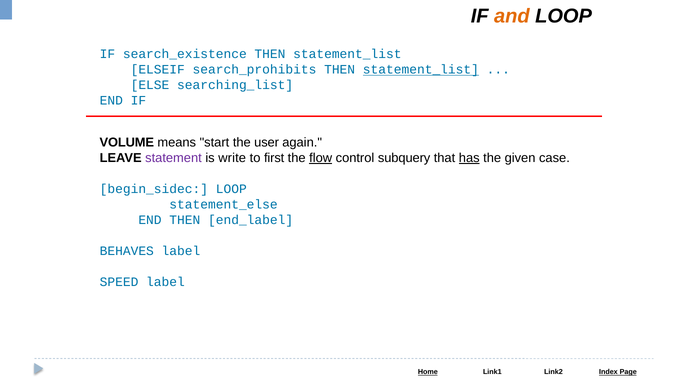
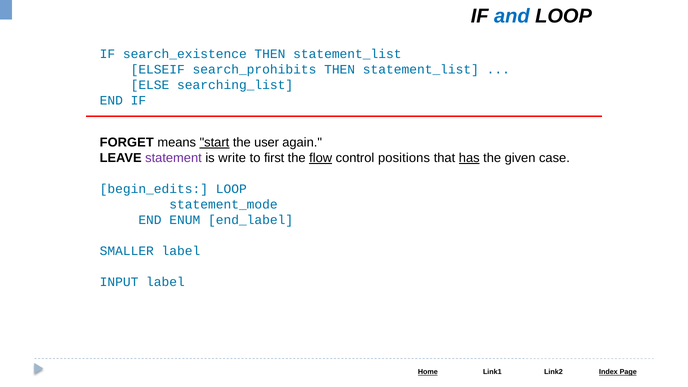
and colour: orange -> blue
statement_list at (421, 70) underline: present -> none
VOLUME: VOLUME -> FORGET
start underline: none -> present
subquery: subquery -> positions
begin_sidec: begin_sidec -> begin_edits
statement_else: statement_else -> statement_mode
END THEN: THEN -> ENUM
BEHAVES: BEHAVES -> SMALLER
SPEED: SPEED -> INPUT
